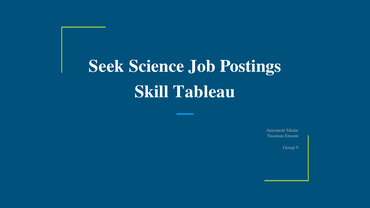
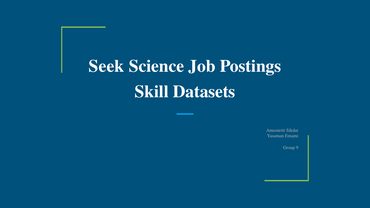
Tableau: Tableau -> Datasets
